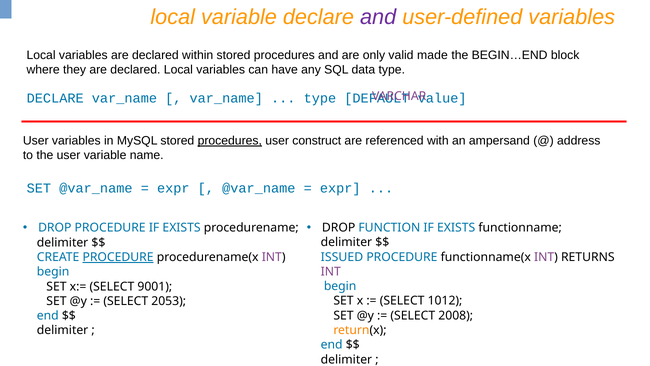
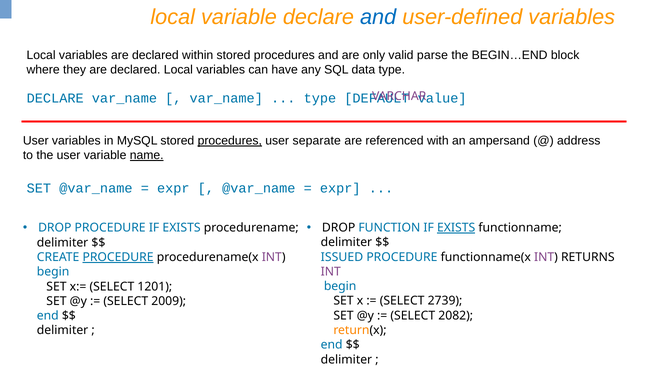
and at (378, 17) colour: purple -> blue
made: made -> parse
construct: construct -> separate
name underline: none -> present
EXISTS at (456, 227) underline: none -> present
9001: 9001 -> 1201
1012: 1012 -> 2739
2053: 2053 -> 2009
2008: 2008 -> 2082
